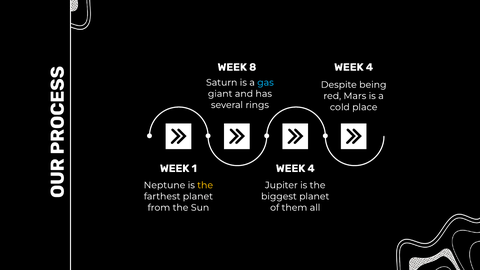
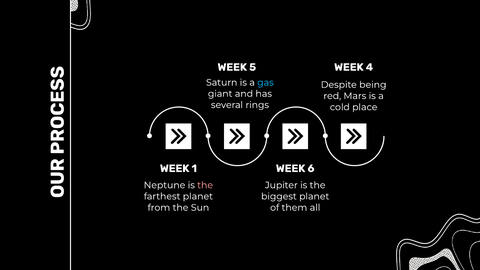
8: 8 -> 5
4 at (311, 168): 4 -> 6
the at (205, 185) colour: yellow -> pink
